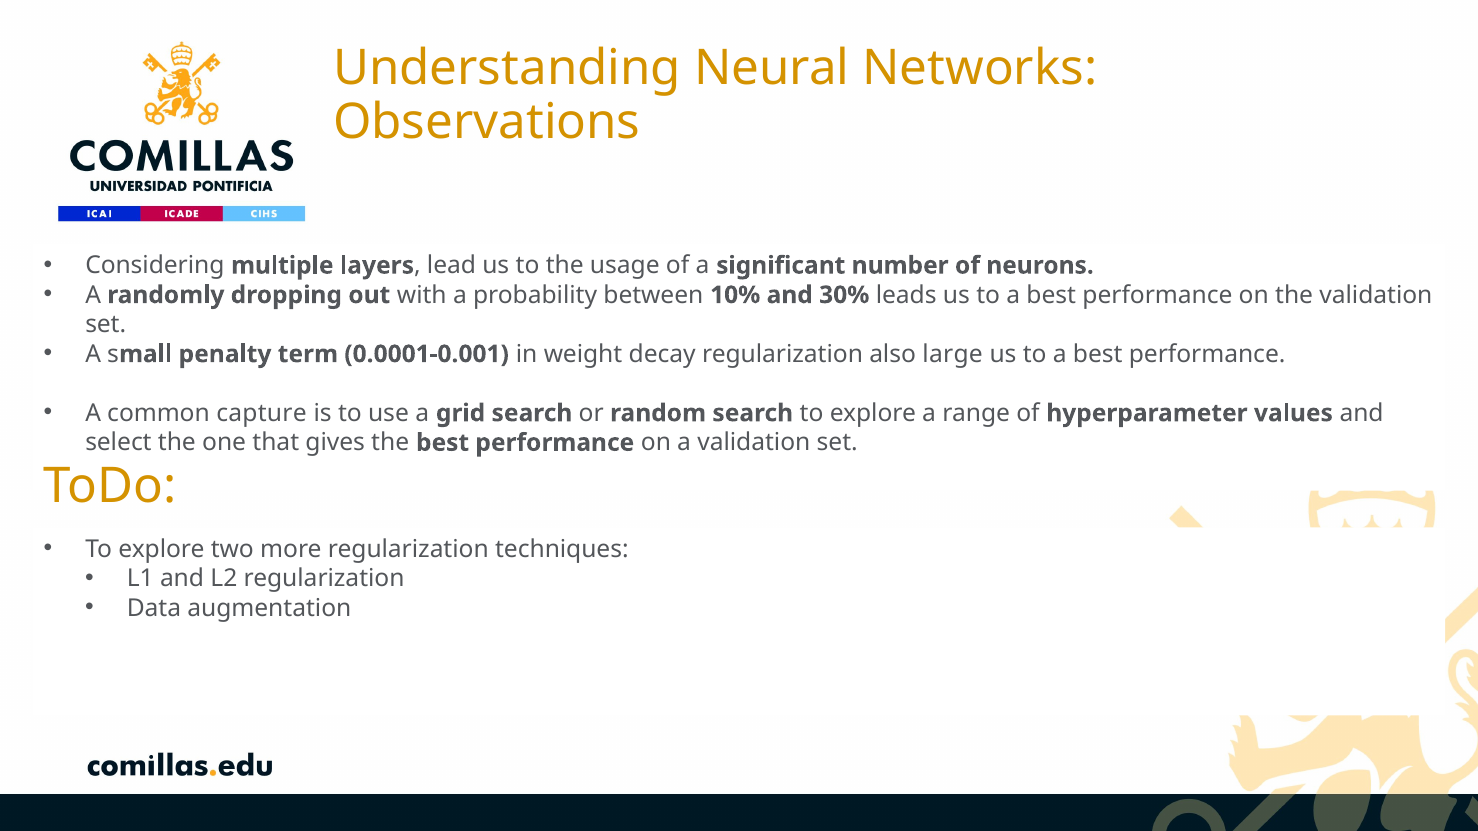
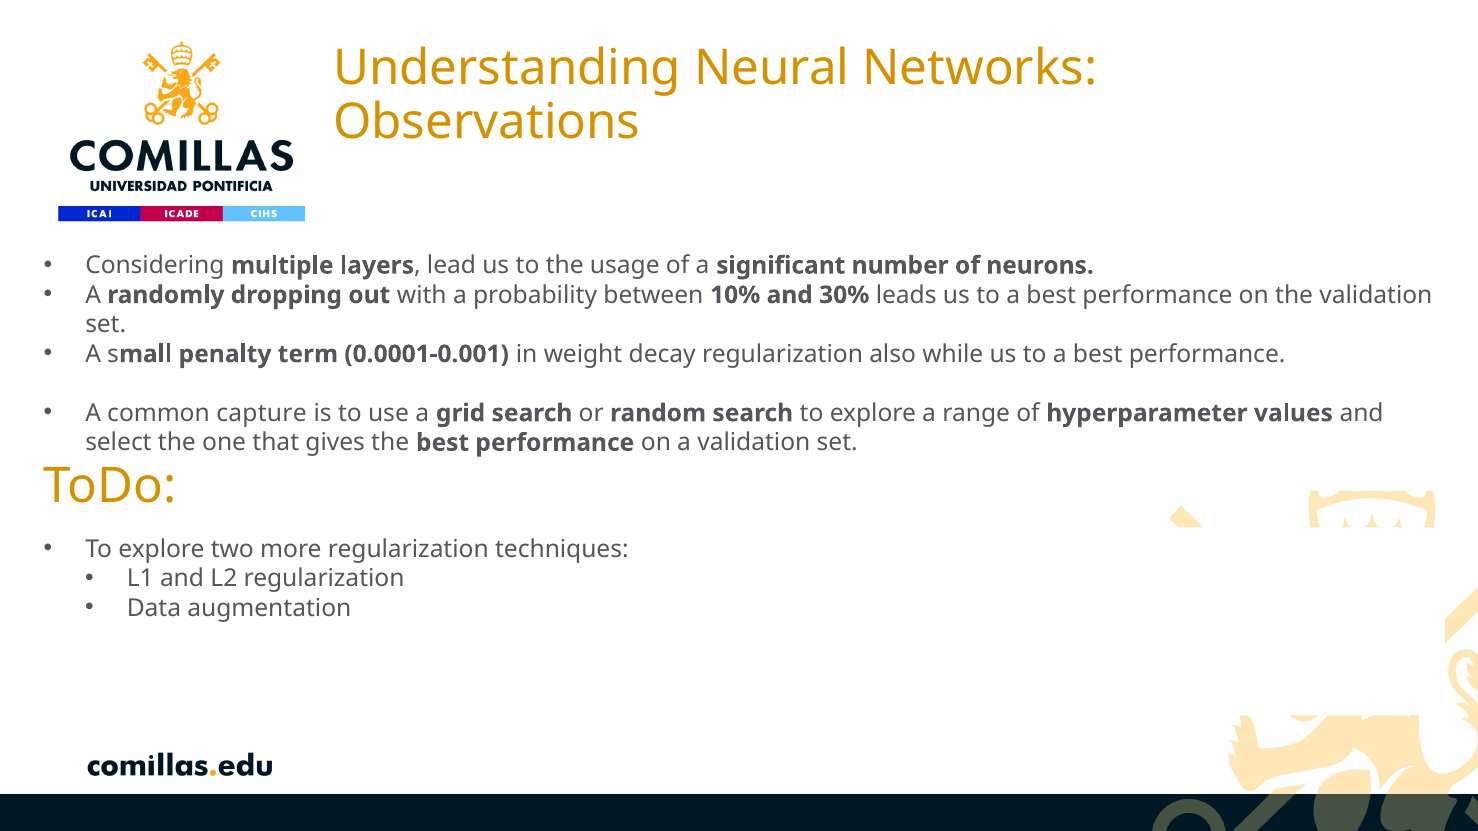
large: large -> while
